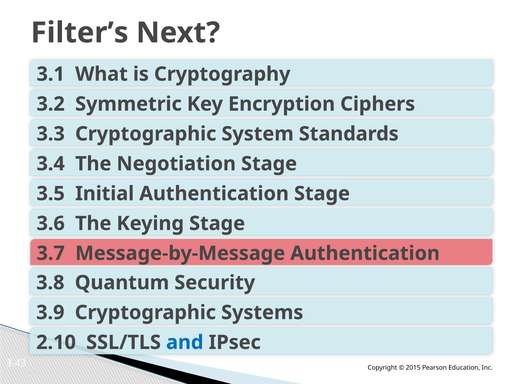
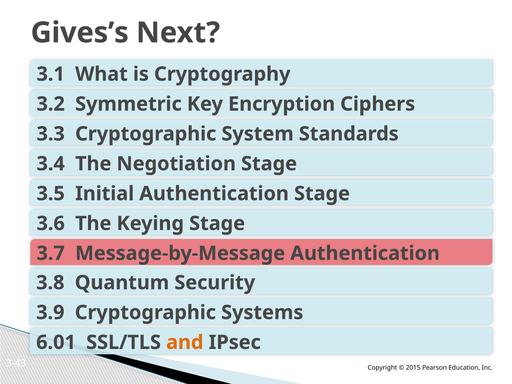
Filter’s: Filter’s -> Gives’s
2.10: 2.10 -> 6.01
and colour: blue -> orange
